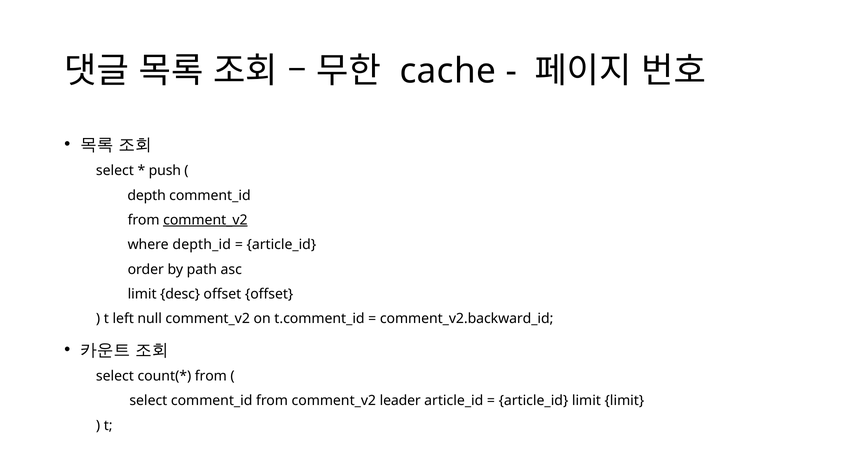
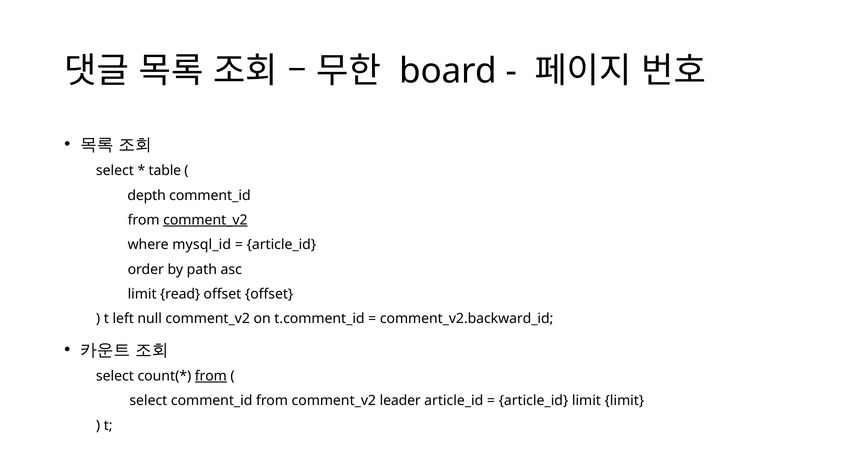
cache: cache -> board
push: push -> table
depth_id: depth_id -> mysql_id
desc: desc -> read
from at (211, 376) underline: none -> present
